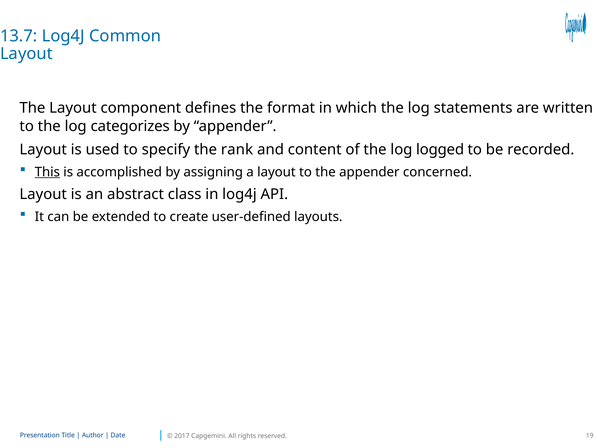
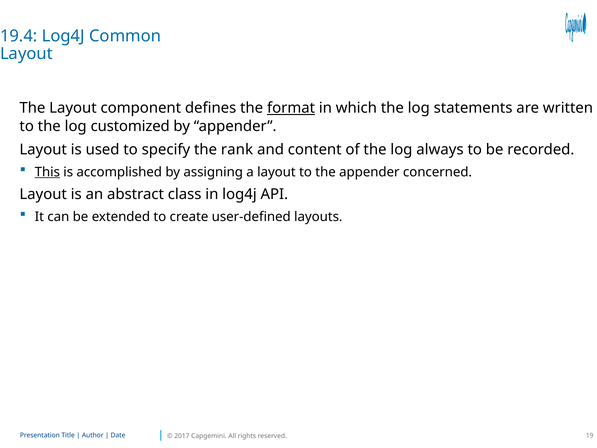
13.7: 13.7 -> 19.4
format underline: none -> present
categorizes: categorizes -> customized
logged: logged -> always
